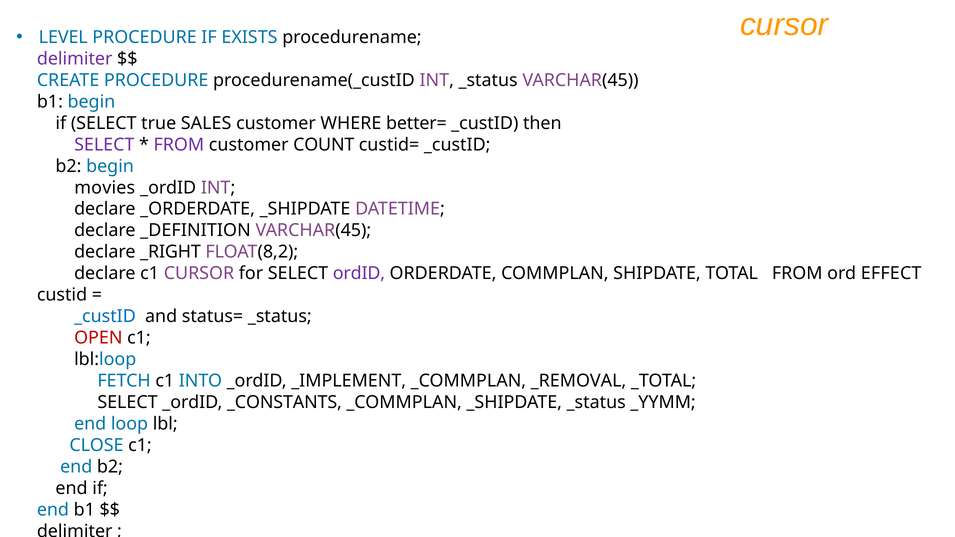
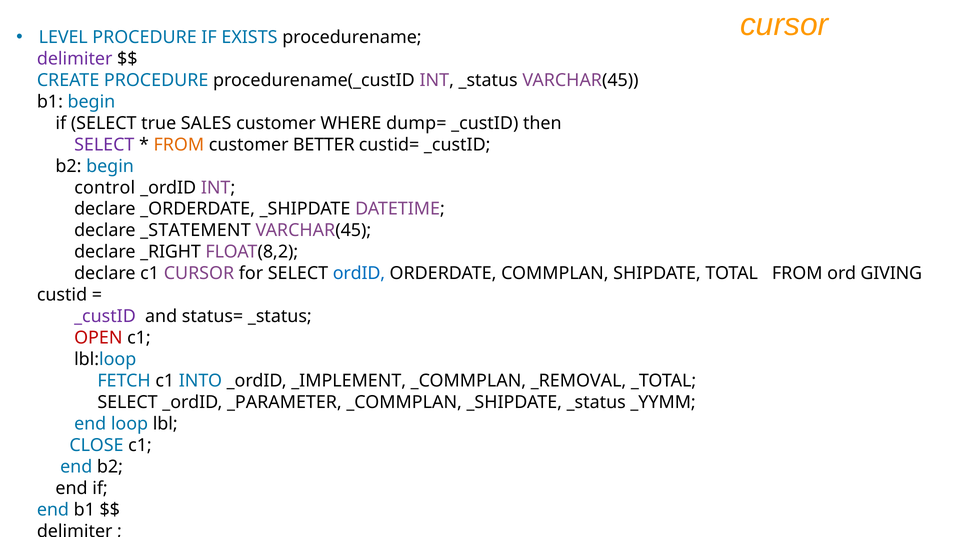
better=: better= -> dump=
FROM at (179, 145) colour: purple -> orange
COUNT: COUNT -> BETTER
movies: movies -> control
_DEFINITION: _DEFINITION -> _STATEMENT
ordID colour: purple -> blue
EFFECT: EFFECT -> GIVING
_custID at (105, 317) colour: blue -> purple
_CONSTANTS: _CONSTANTS -> _PARAMETER
